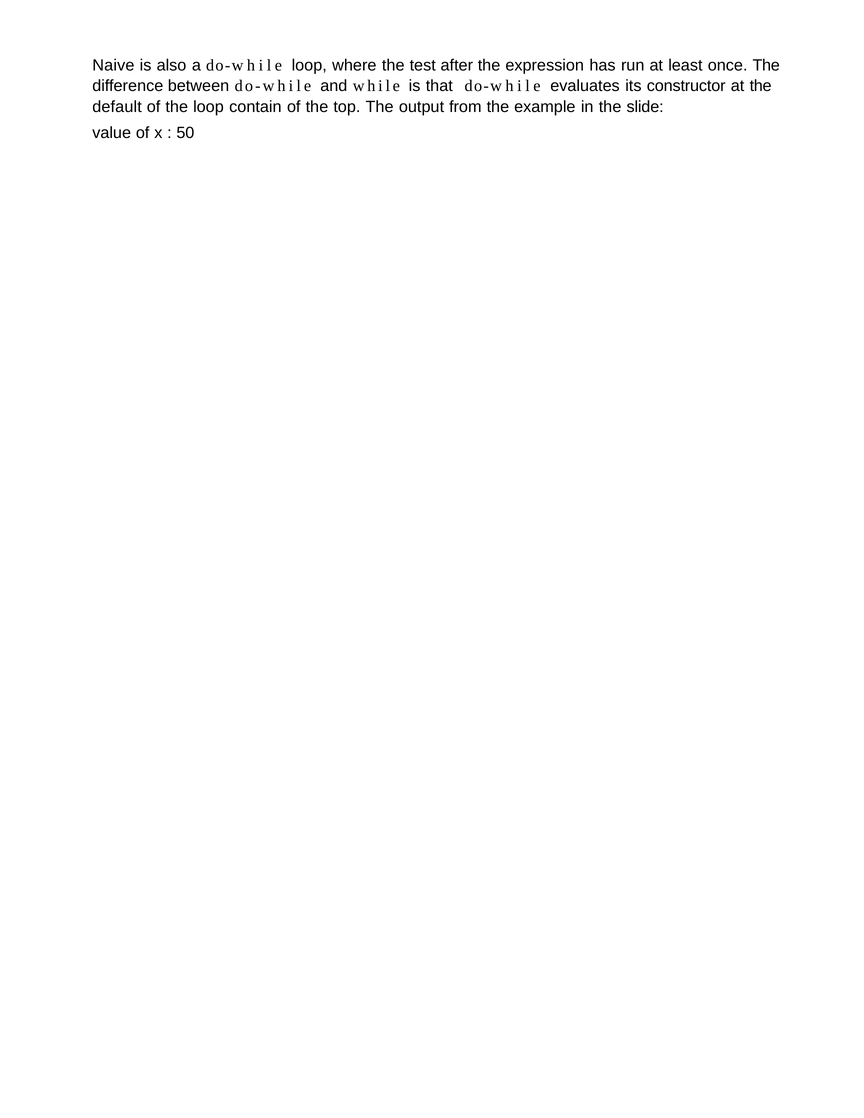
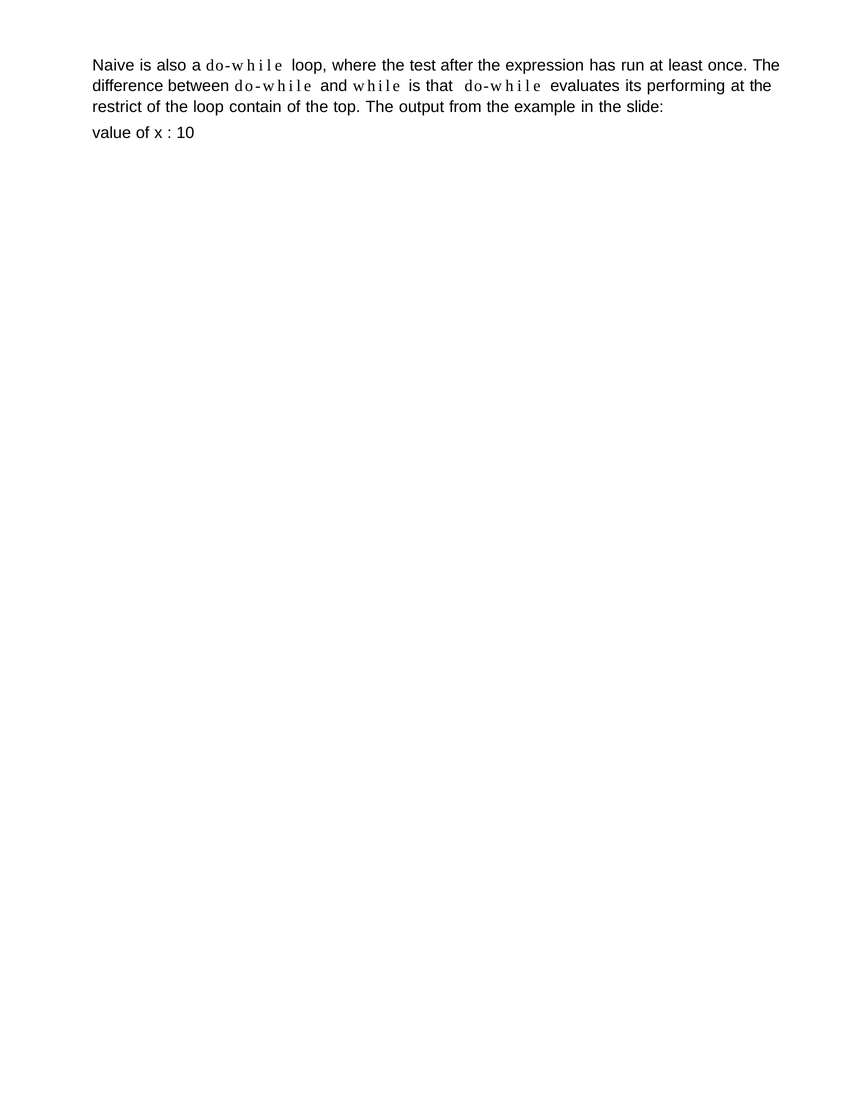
constructor: constructor -> performing
default: default -> restrict
50: 50 -> 10
